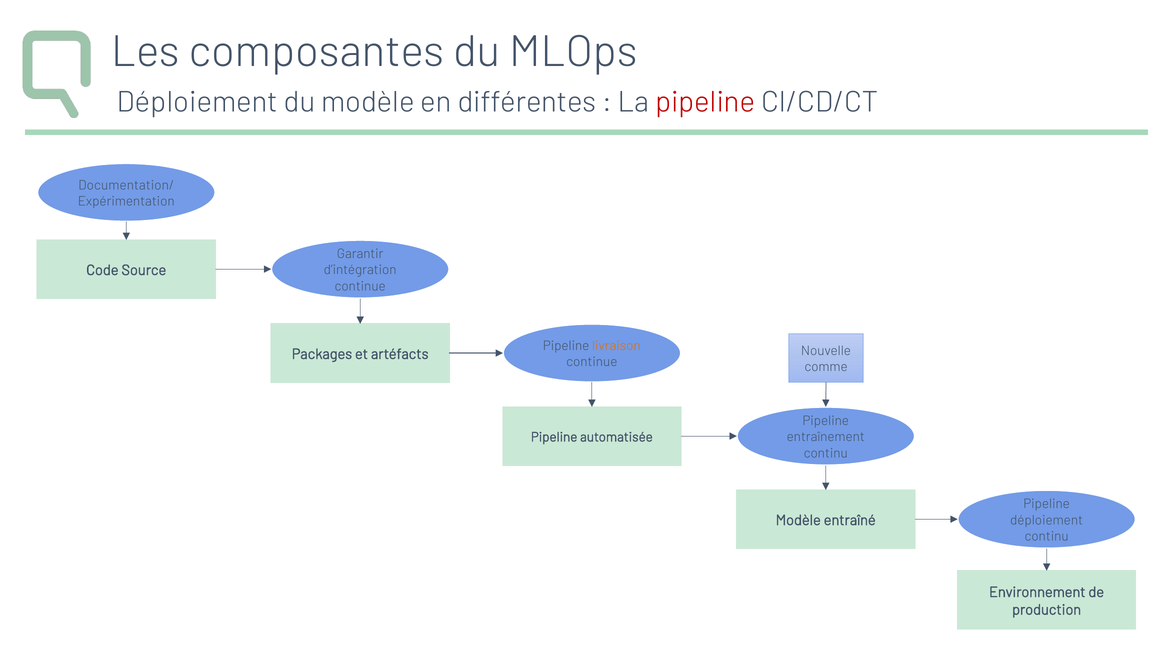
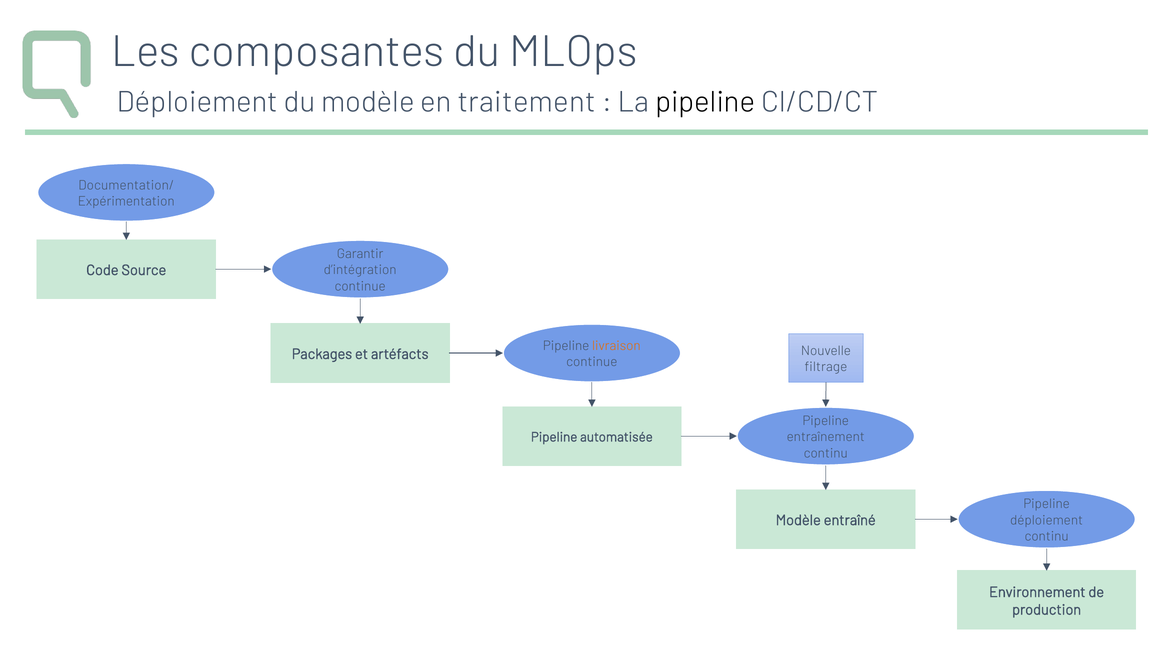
différentes: différentes -> traitement
pipeline at (705, 102) colour: red -> black
comme: comme -> filtrage
